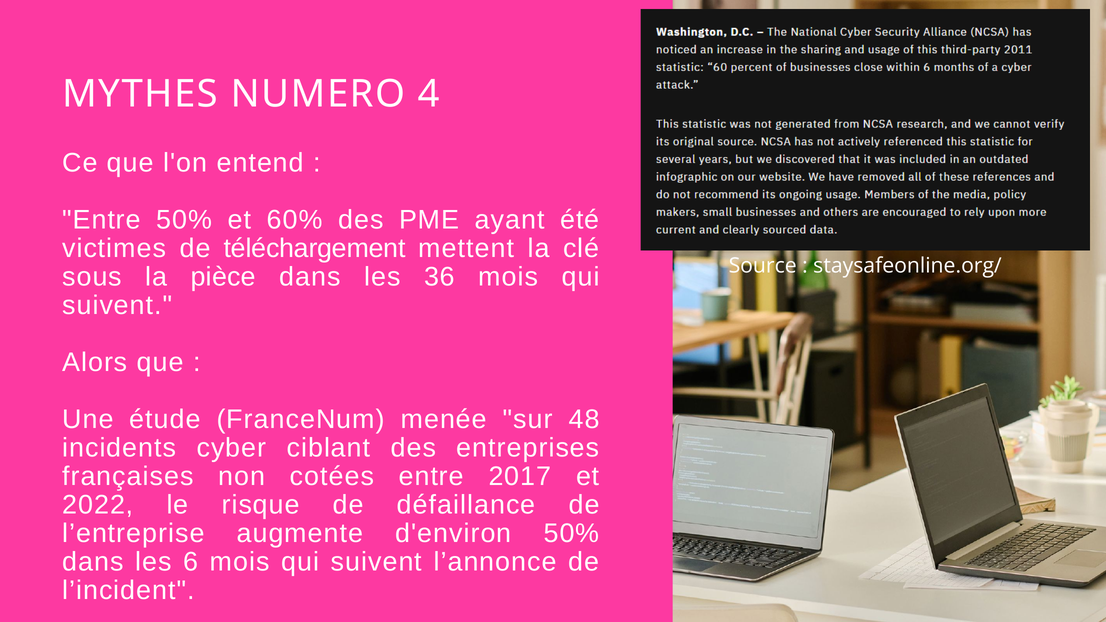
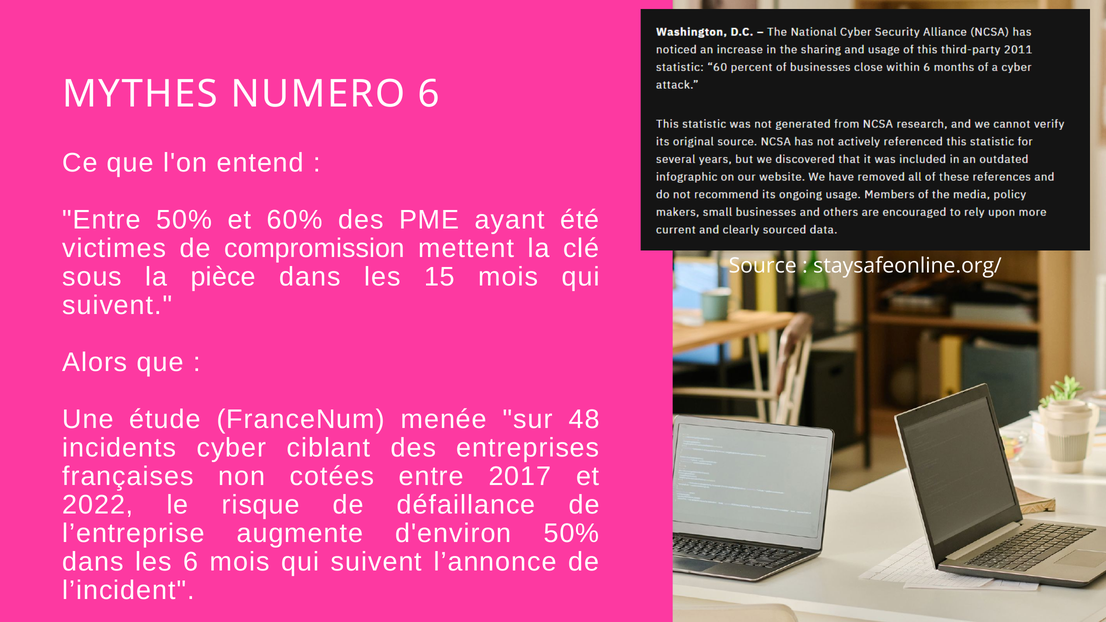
NUMERO 4: 4 -> 6
téléchargement: téléchargement -> compromission
36: 36 -> 15
